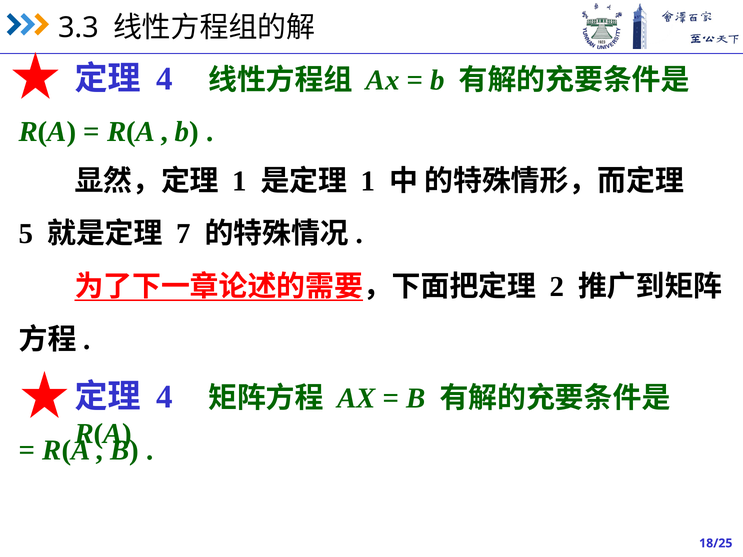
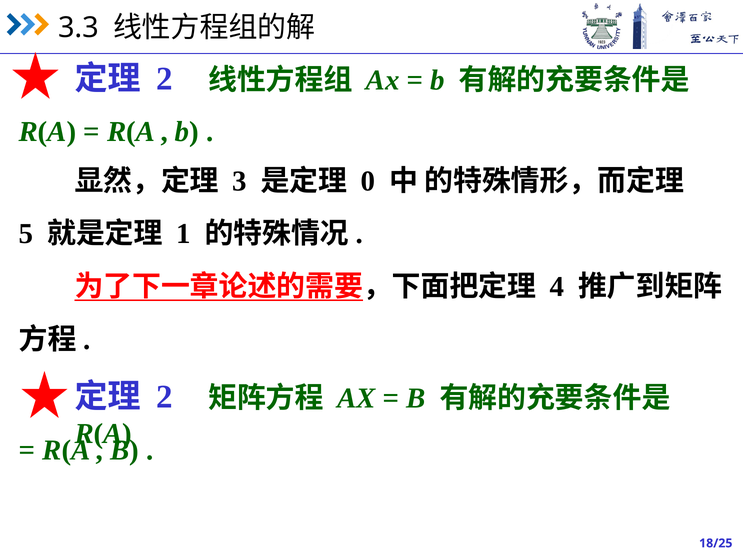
4 at (164, 79): 4 -> 2
1 at (239, 181): 1 -> 3
1 at (368, 181): 1 -> 0
7: 7 -> 1
2: 2 -> 4
4 at (164, 397): 4 -> 2
